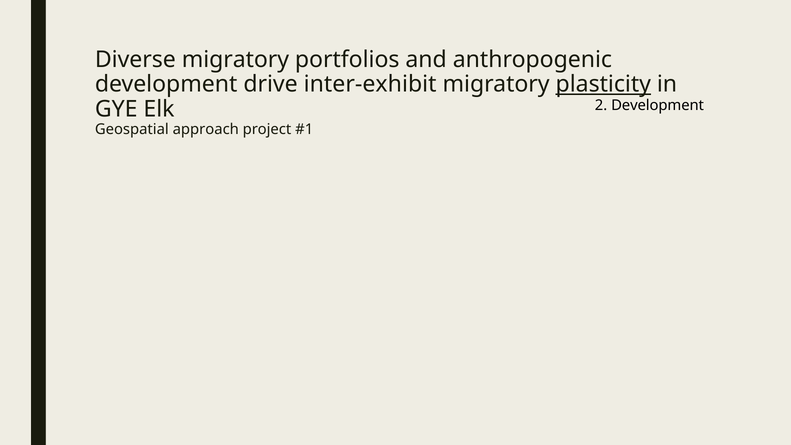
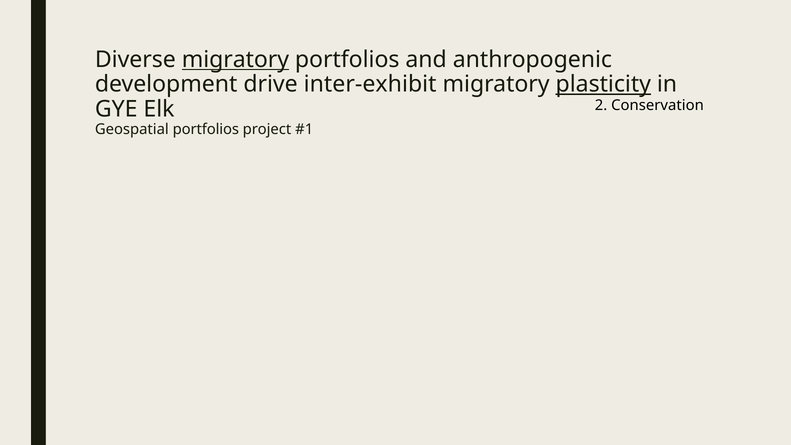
migratory at (235, 60) underline: none -> present
2 Development: Development -> Conservation
Geospatial approach: approach -> portfolios
